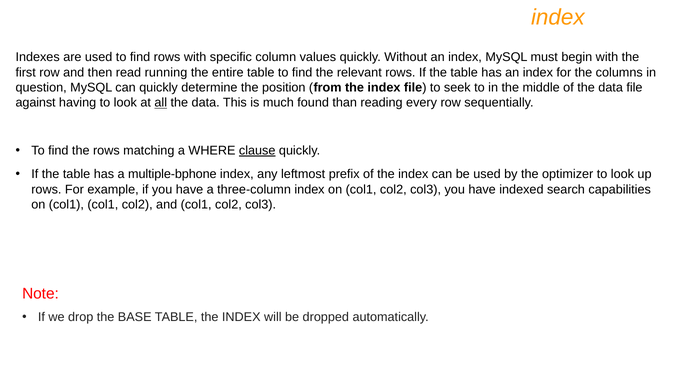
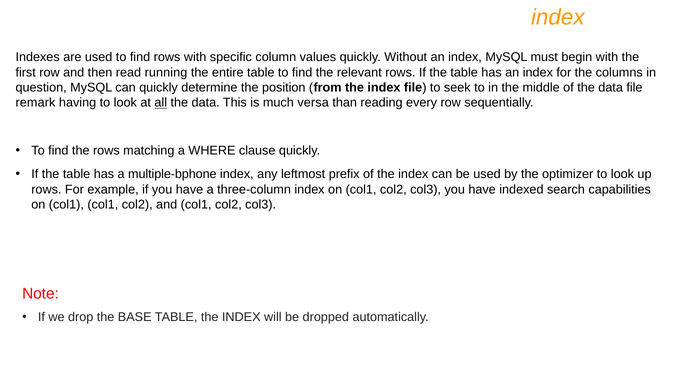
against: against -> remark
found: found -> versa
clause underline: present -> none
